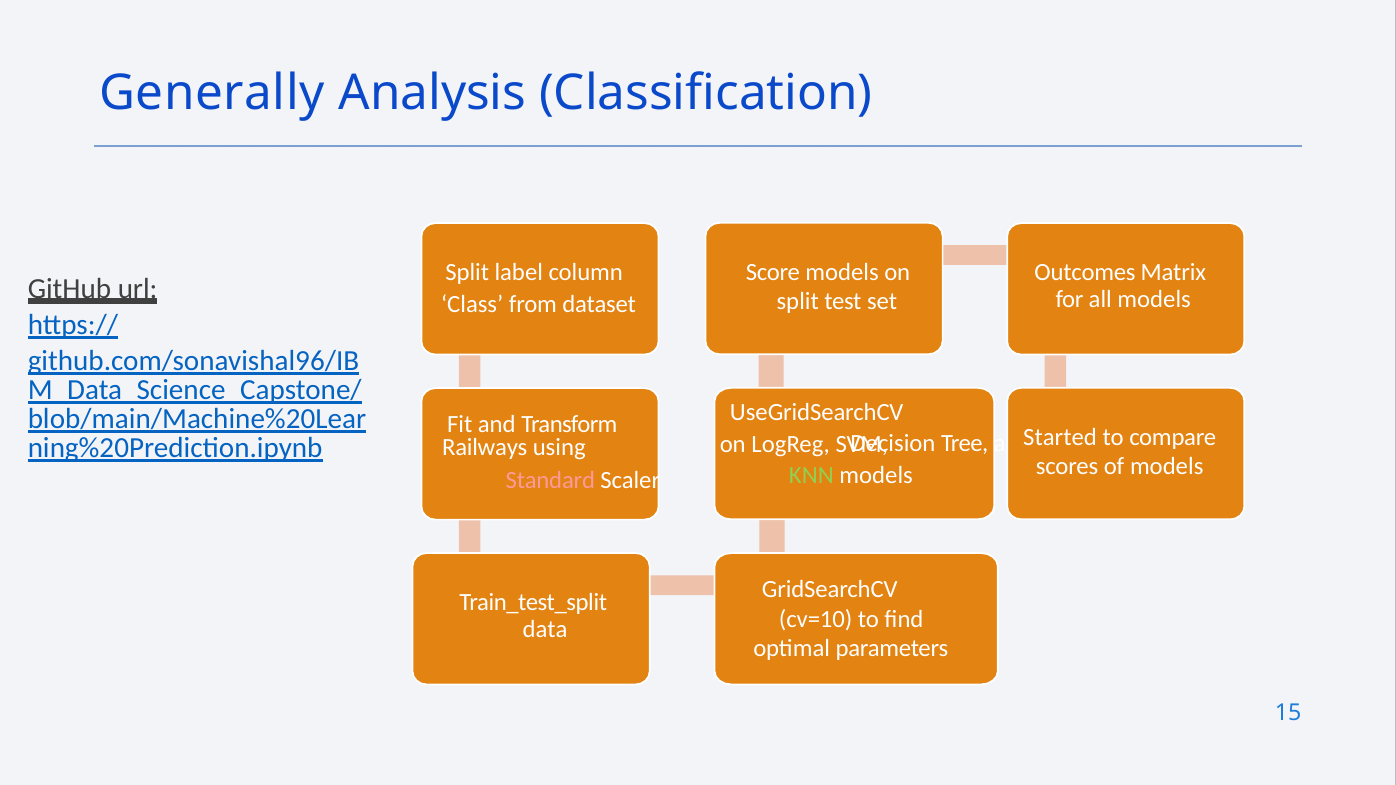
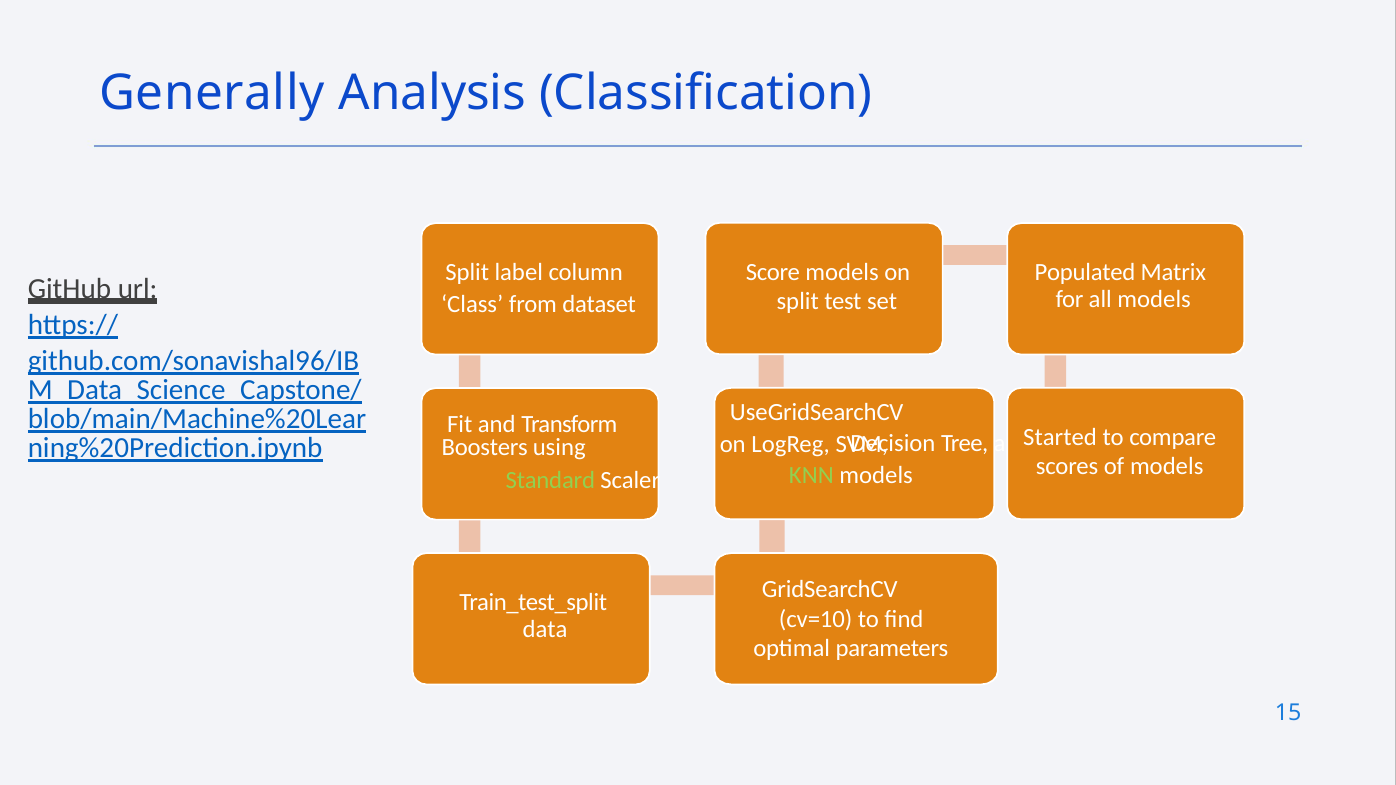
Outcomes: Outcomes -> Populated
Railways: Railways -> Boosters
Standard colour: pink -> light green
